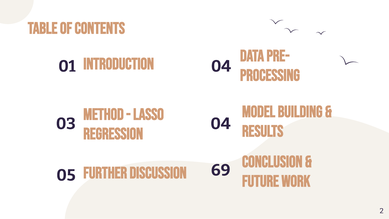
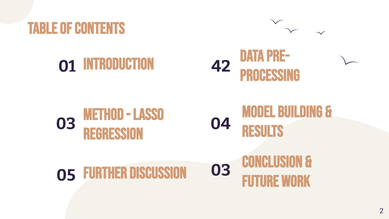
introduction 04: 04 -> 42
discussion 69: 69 -> 03
